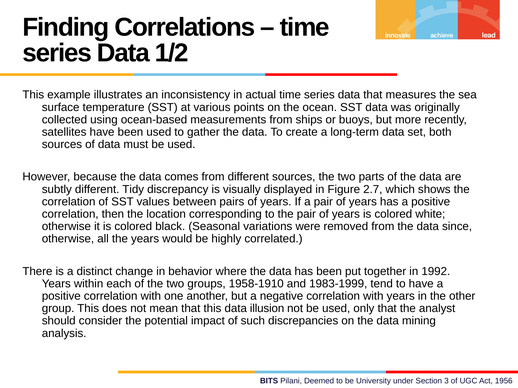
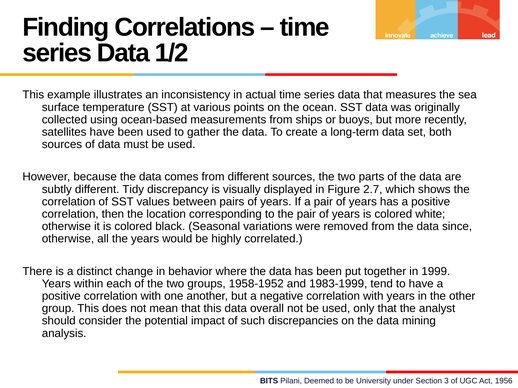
1992: 1992 -> 1999
1958-1910: 1958-1910 -> 1958-1952
illusion: illusion -> overall
